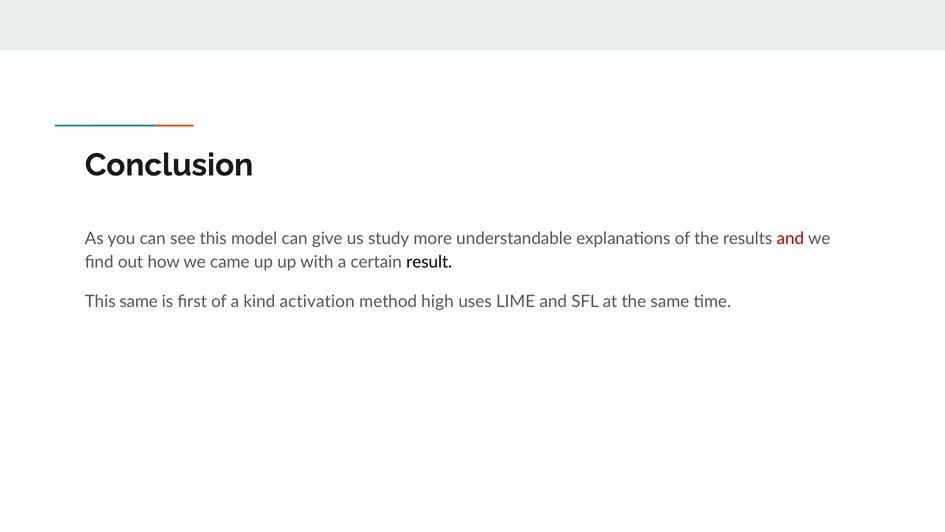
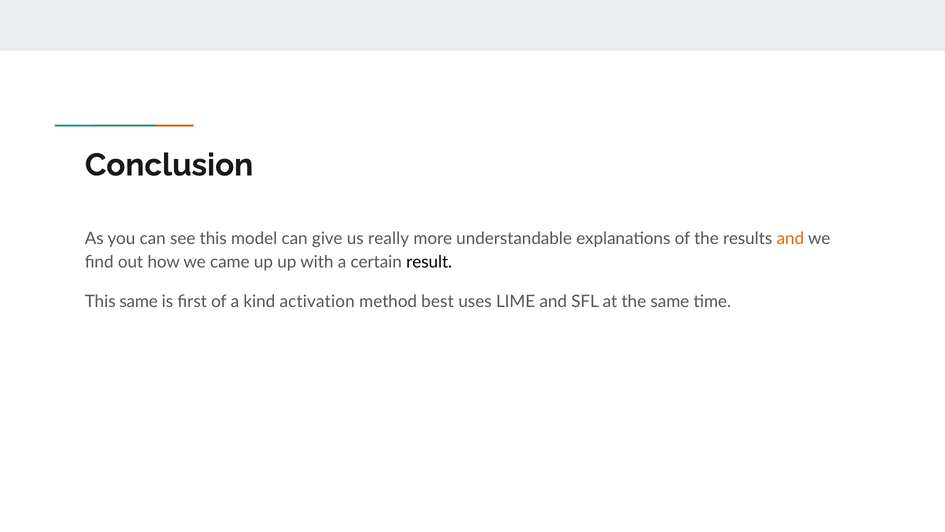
study: study -> really
and at (790, 239) colour: red -> orange
high: high -> best
